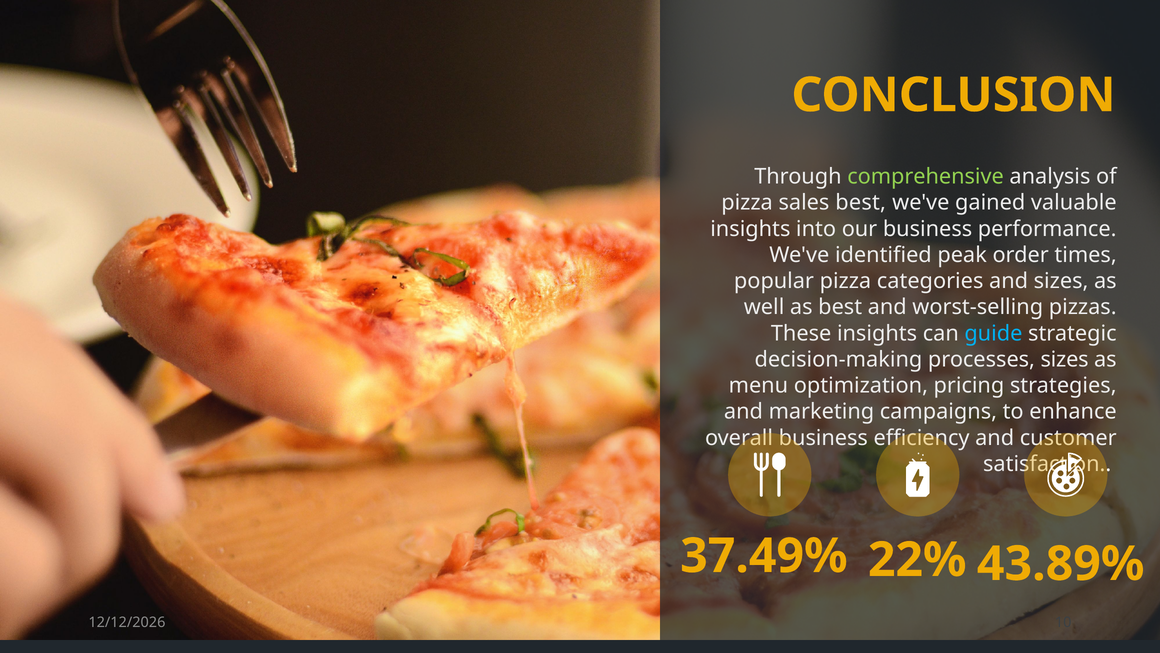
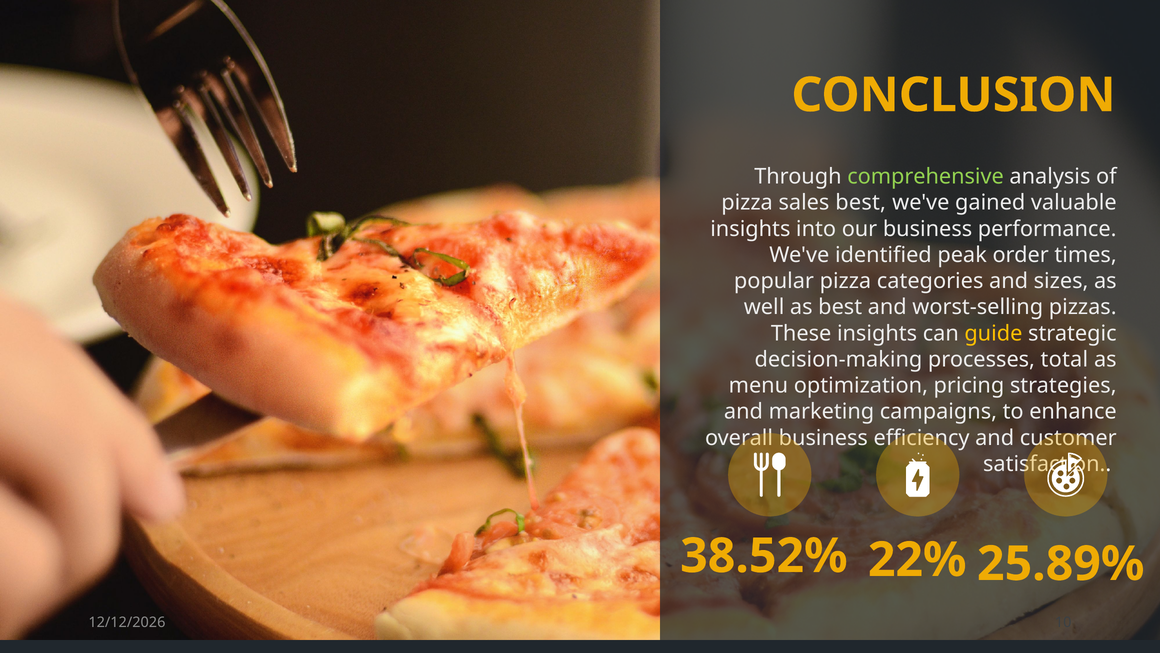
guide colour: light blue -> yellow
processes sizes: sizes -> total
37.49%: 37.49% -> 38.52%
43.89%: 43.89% -> 25.89%
